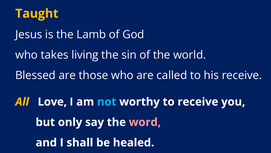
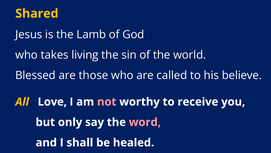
Taught: Taught -> Shared
his receive: receive -> believe
not colour: light blue -> pink
